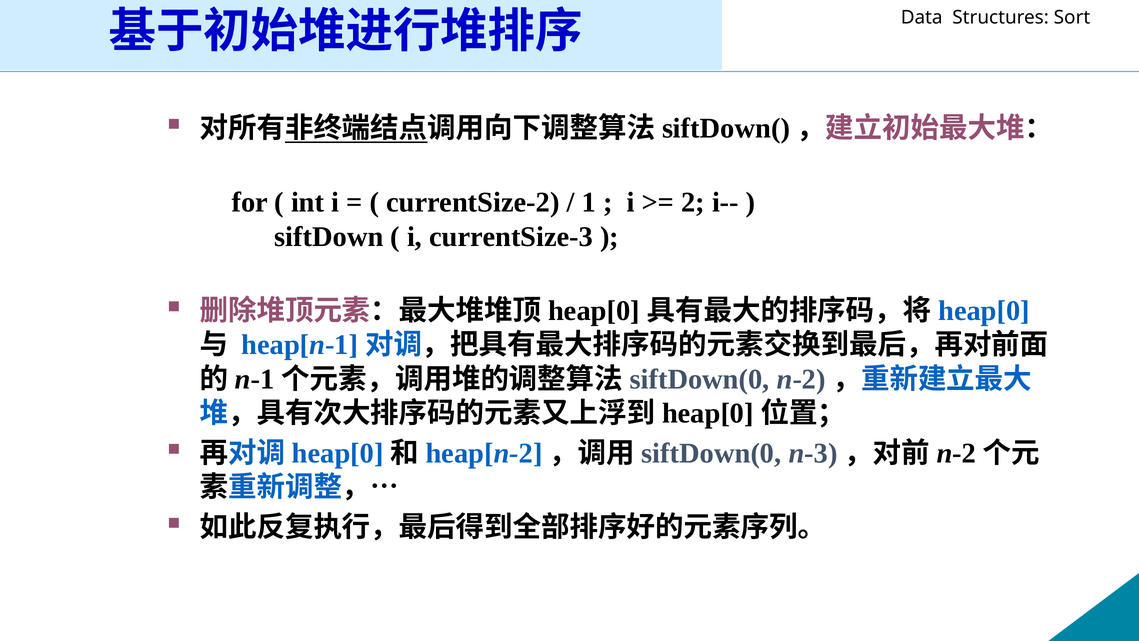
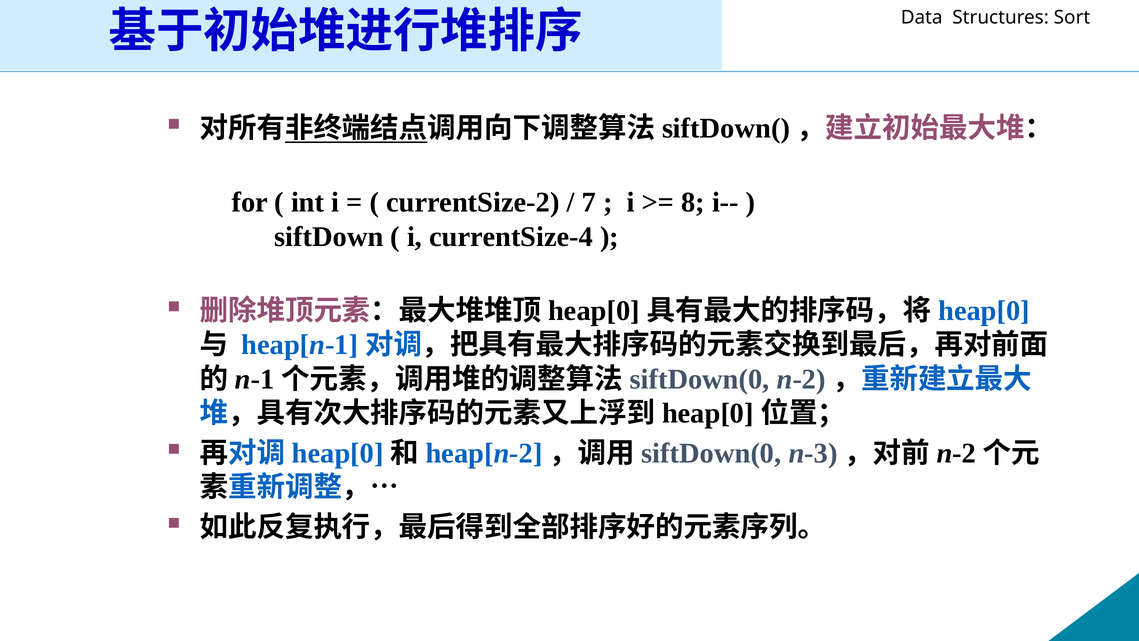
1: 1 -> 7
2: 2 -> 8
currentSize-3: currentSize-3 -> currentSize-4
